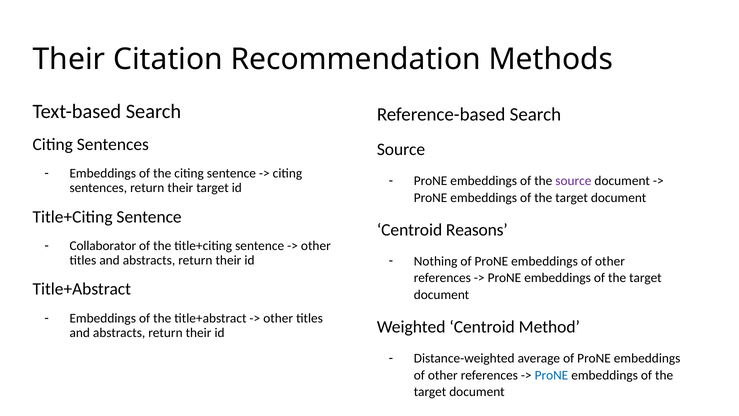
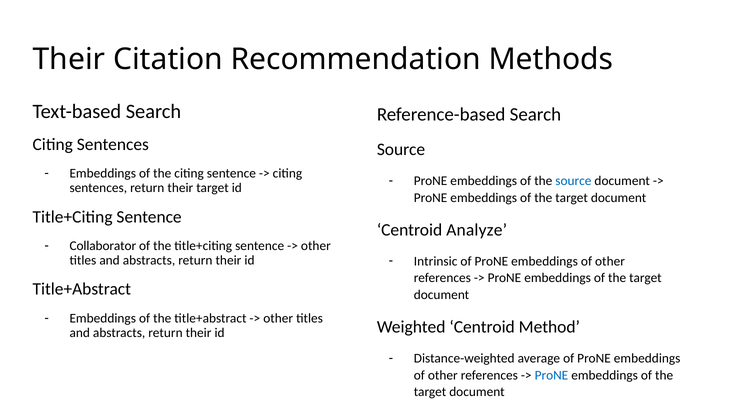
source at (573, 181) colour: purple -> blue
Reasons: Reasons -> Analyze
Nothing: Nothing -> Intrinsic
